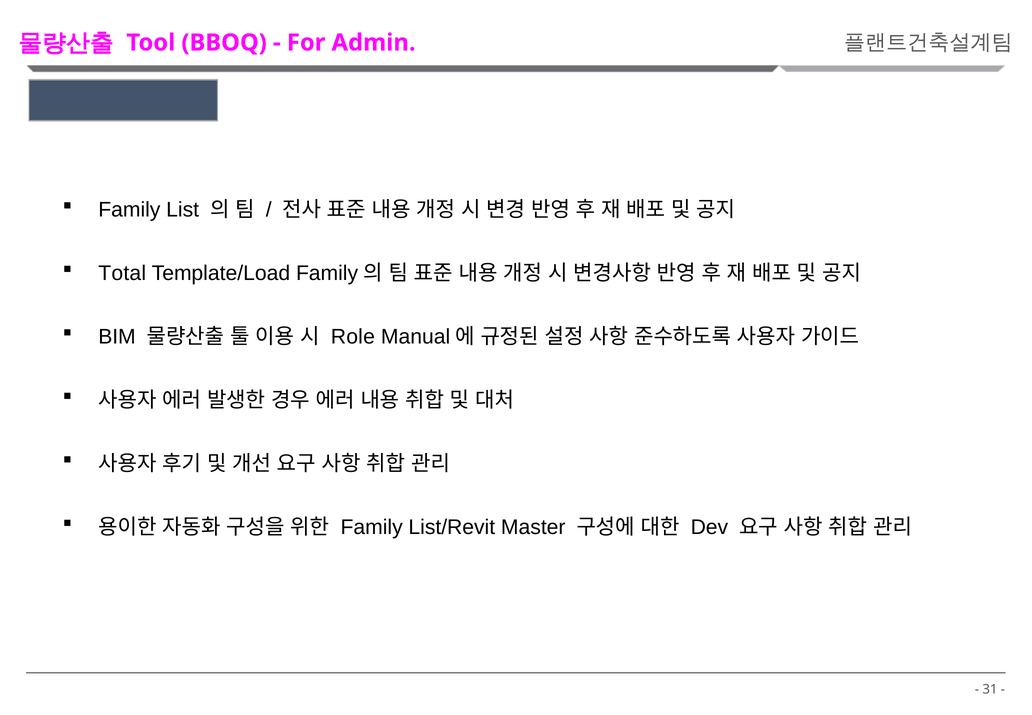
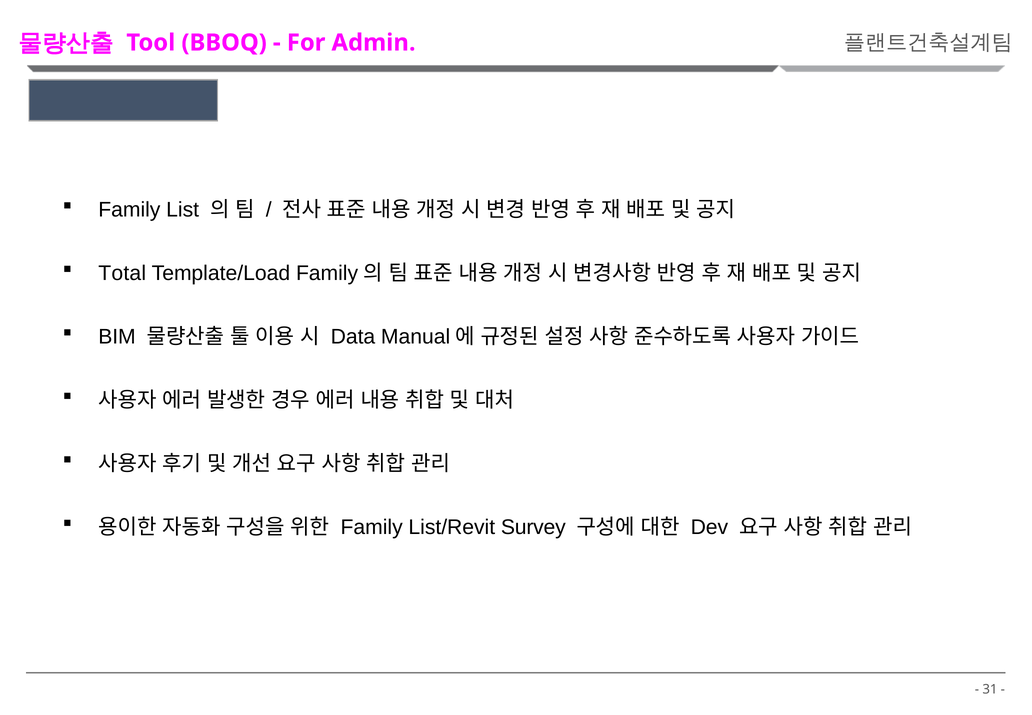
Role: Role -> Data
Master: Master -> Survey
